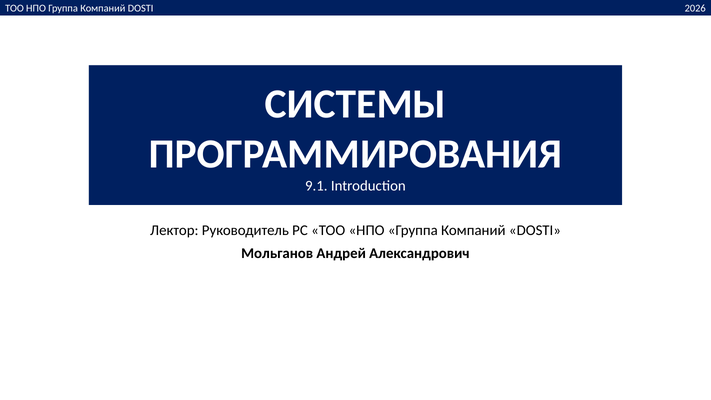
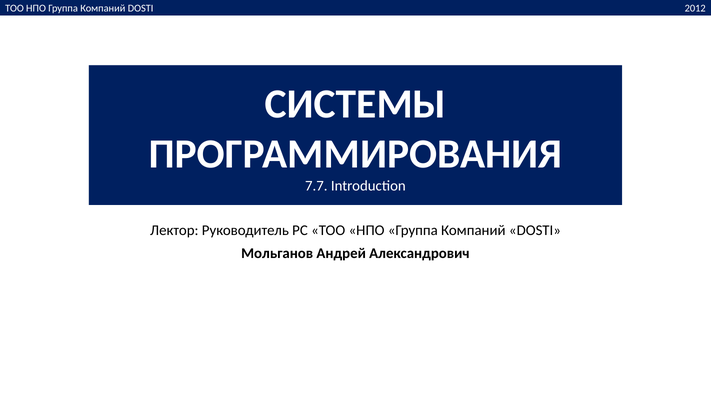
2026: 2026 -> 2012
9.1: 9.1 -> 7.7
